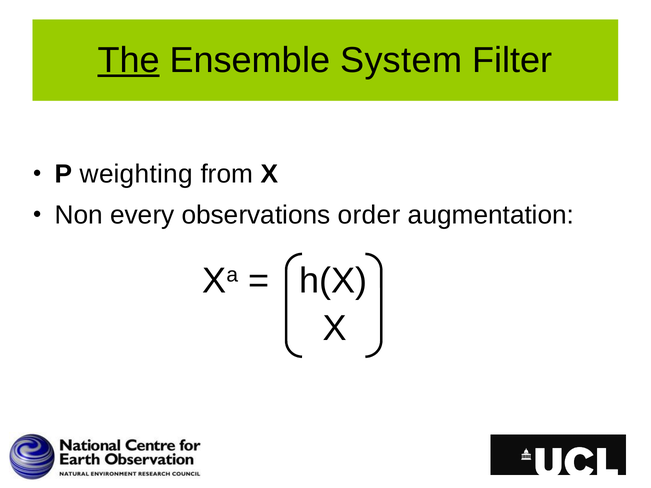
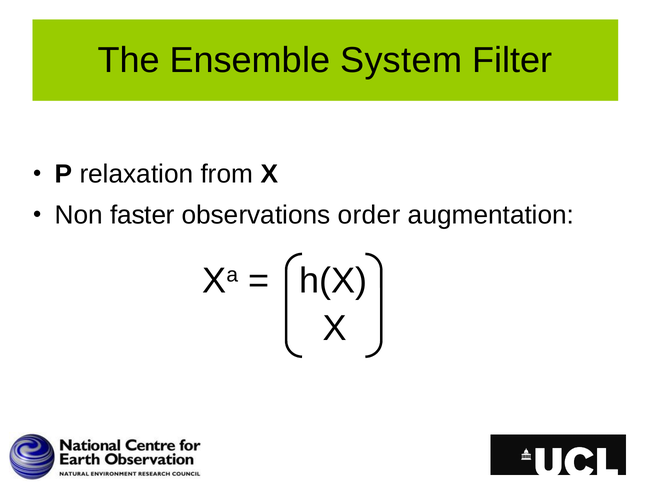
The underline: present -> none
weighting: weighting -> relaxation
every: every -> faster
